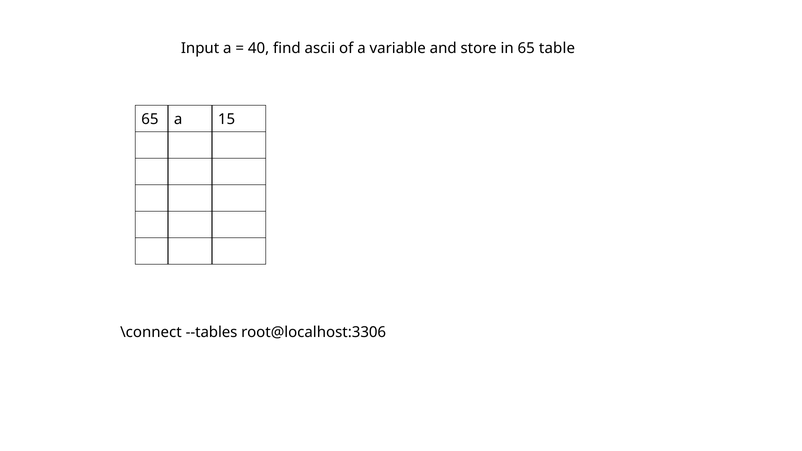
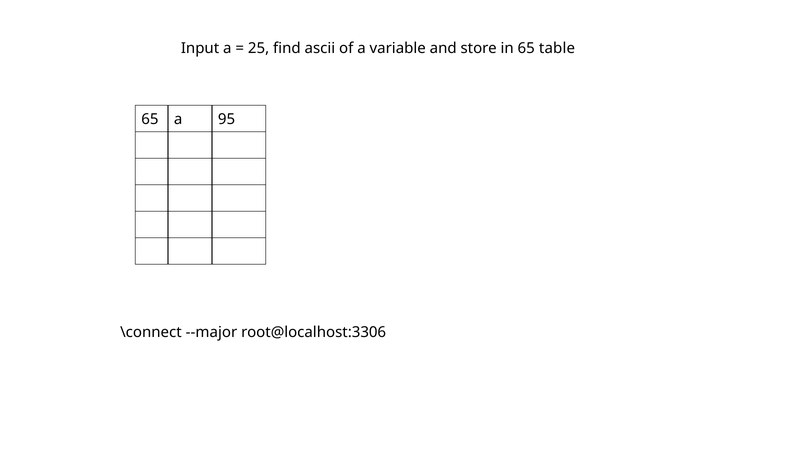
40: 40 -> 25
15: 15 -> 95
--tables: --tables -> --major
